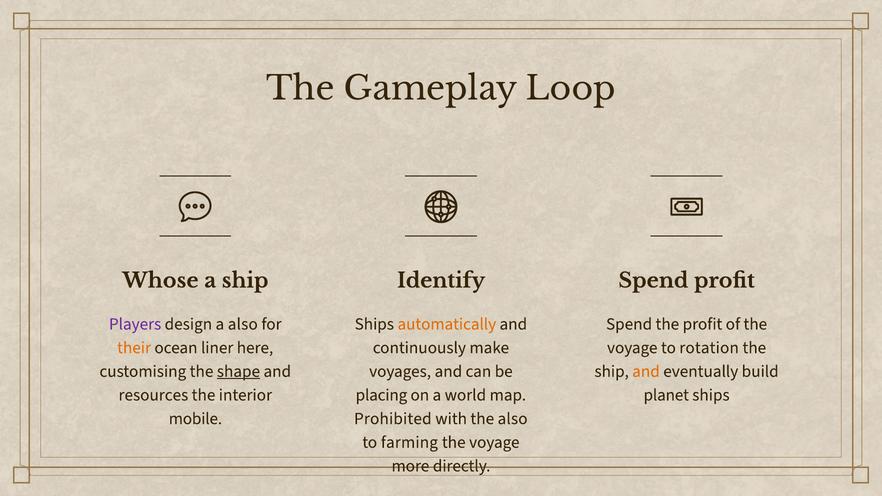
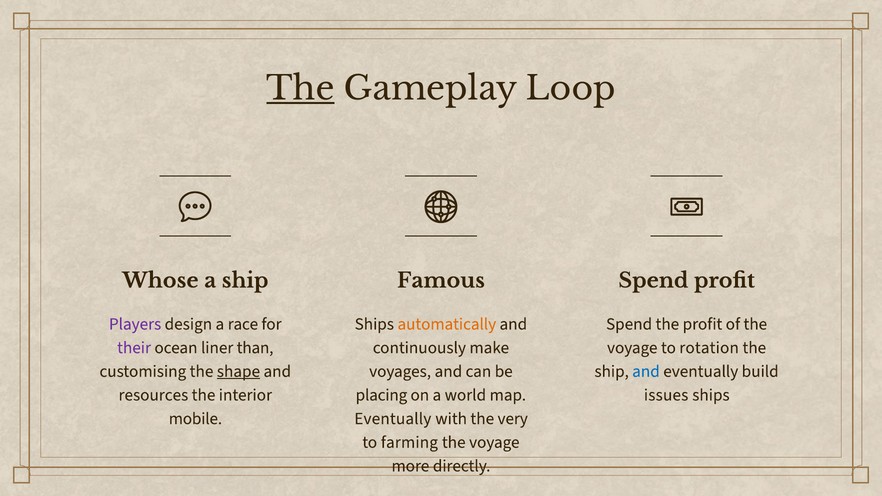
The at (300, 89) underline: none -> present
Identify: Identify -> Famous
a also: also -> race
their colour: orange -> purple
here: here -> than
and at (646, 371) colour: orange -> blue
planet: planet -> issues
Prohibited at (393, 419): Prohibited -> Eventually
the also: also -> very
